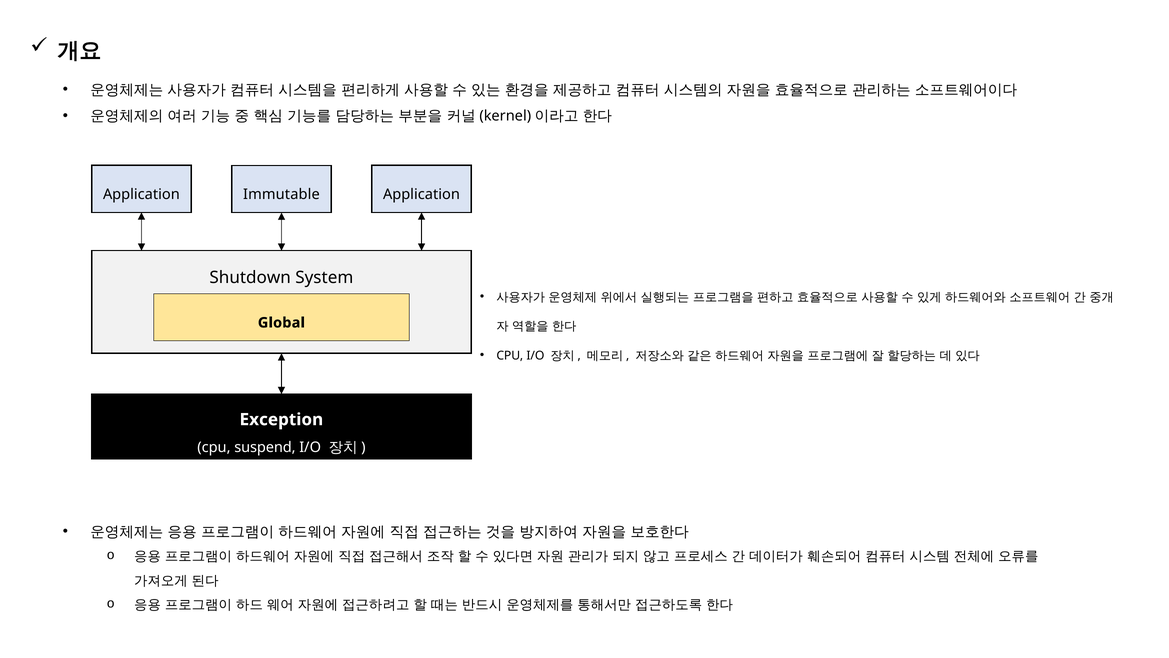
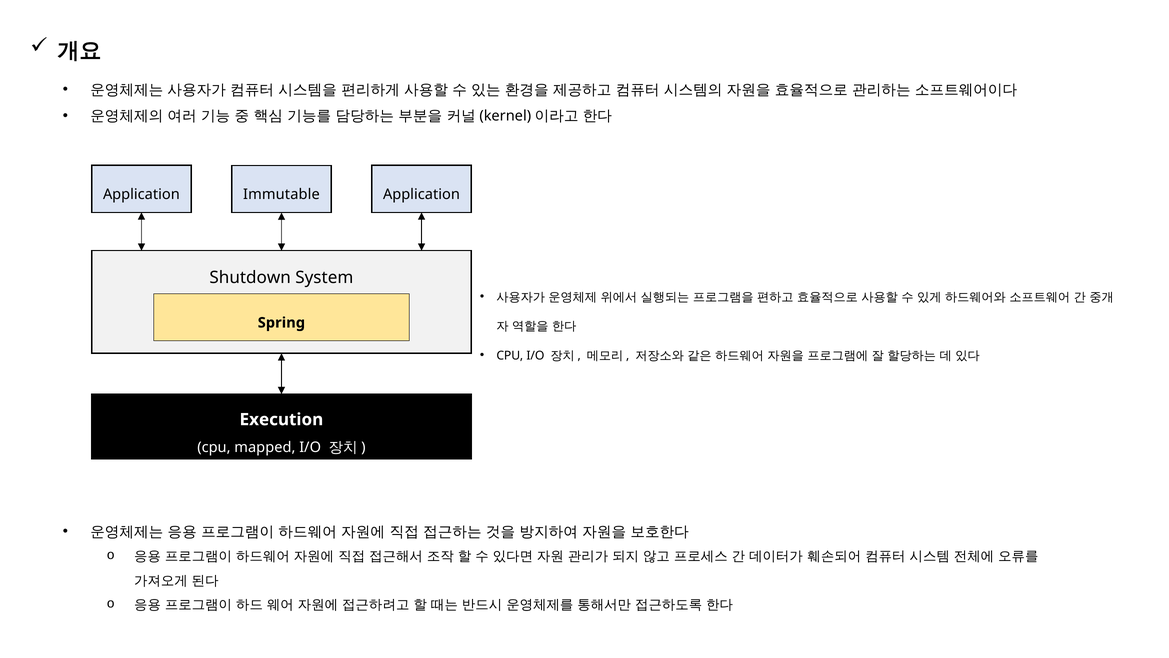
Global: Global -> Spring
Exception: Exception -> Execution
suspend: suspend -> mapped
